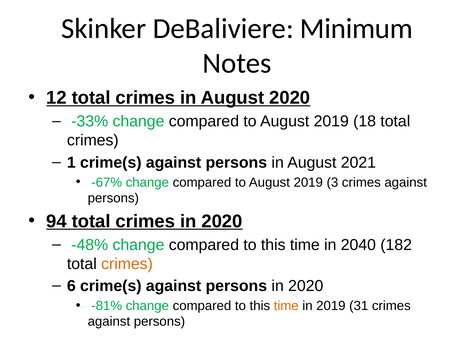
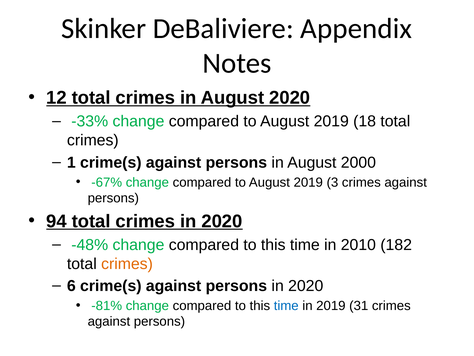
Minimum: Minimum -> Appendix
2021: 2021 -> 2000
2040: 2040 -> 2010
time at (286, 305) colour: orange -> blue
